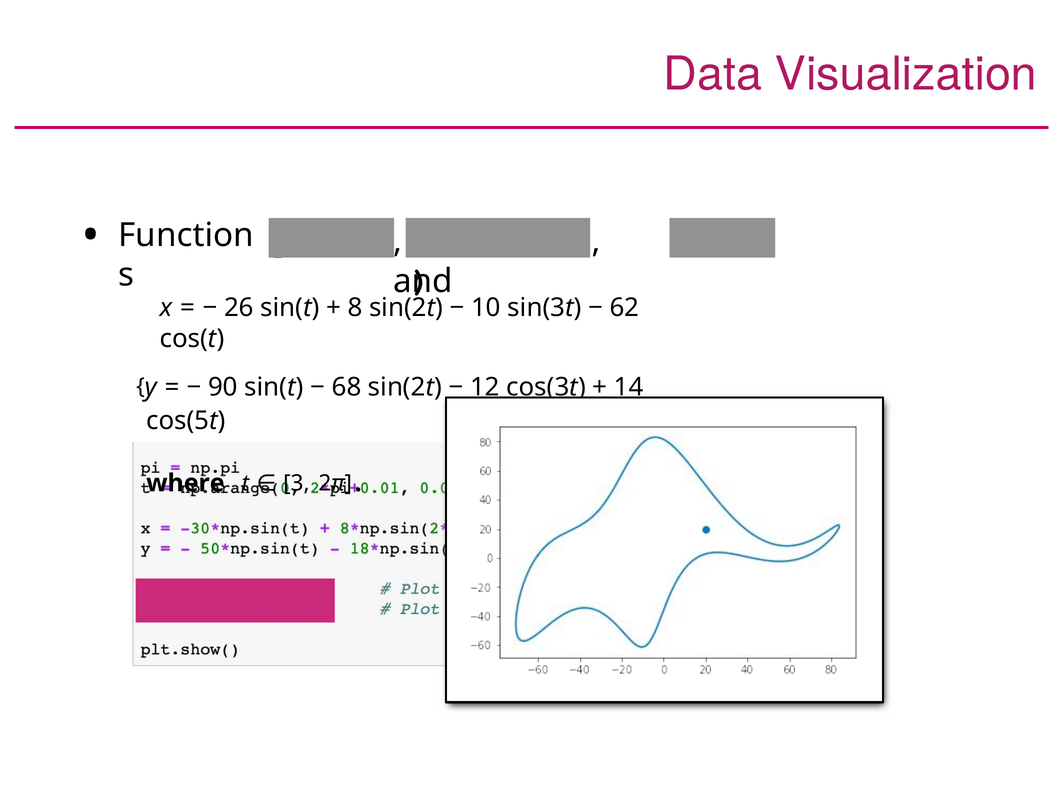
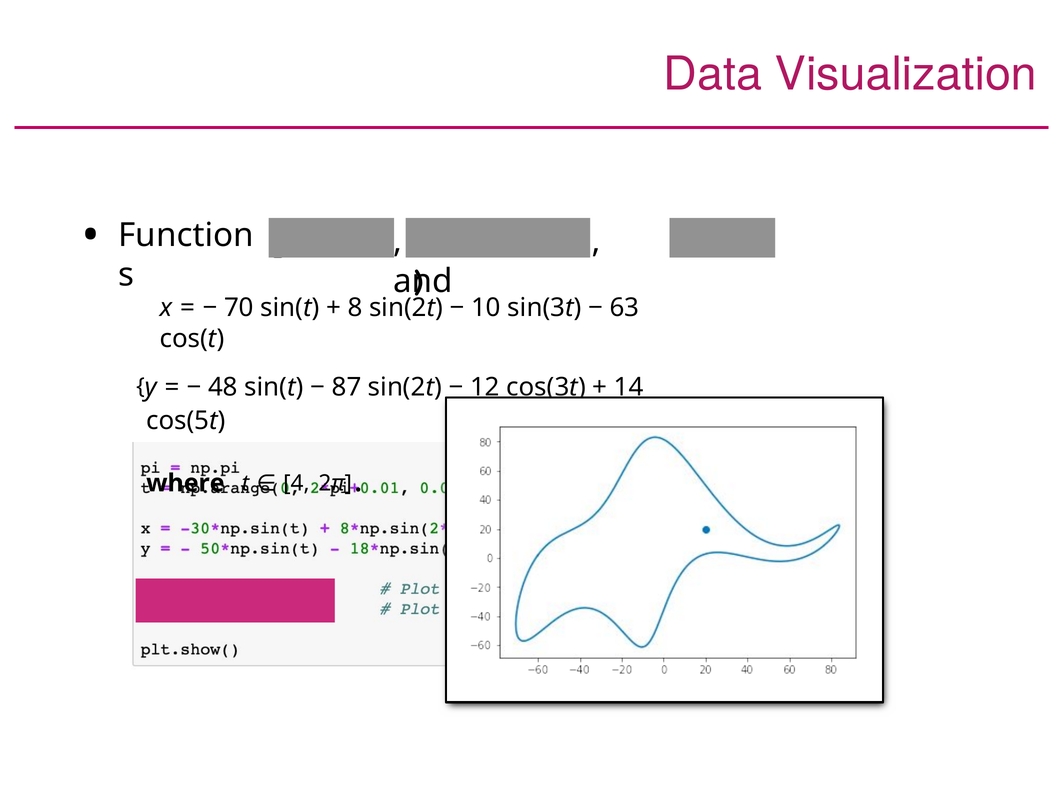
26: 26 -> 70
62: 62 -> 63
90: 90 -> 48
68: 68 -> 87
3: 3 -> 4
